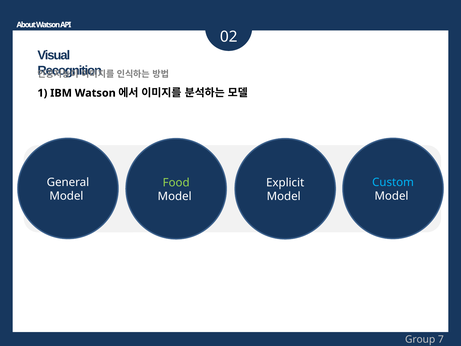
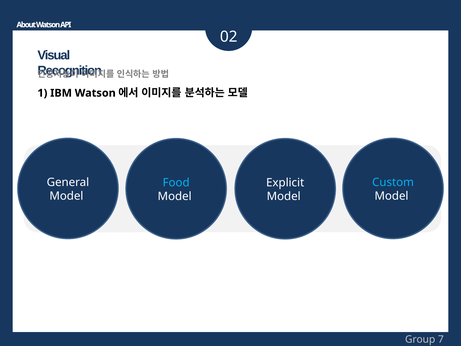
Food colour: light green -> light blue
